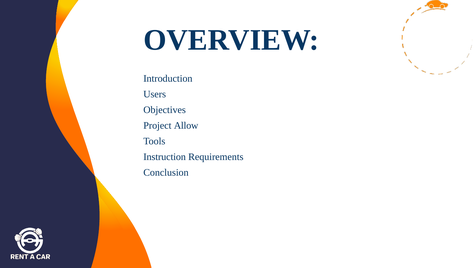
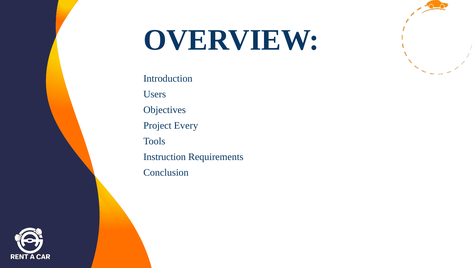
Allow: Allow -> Every
